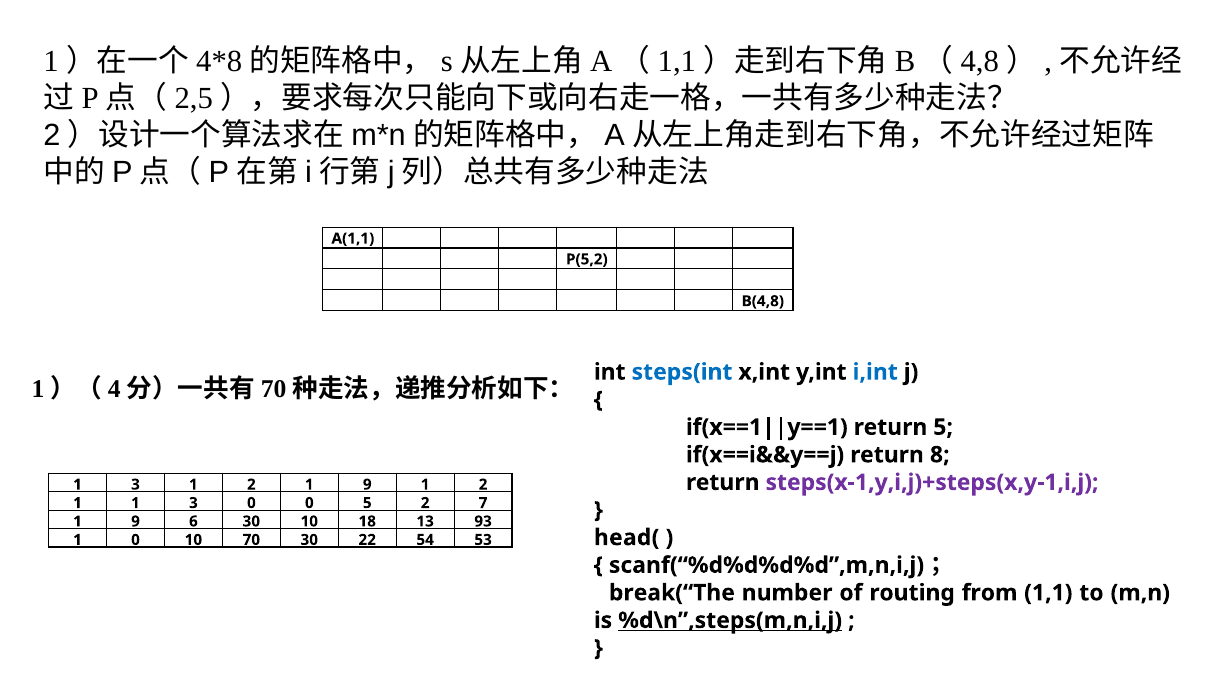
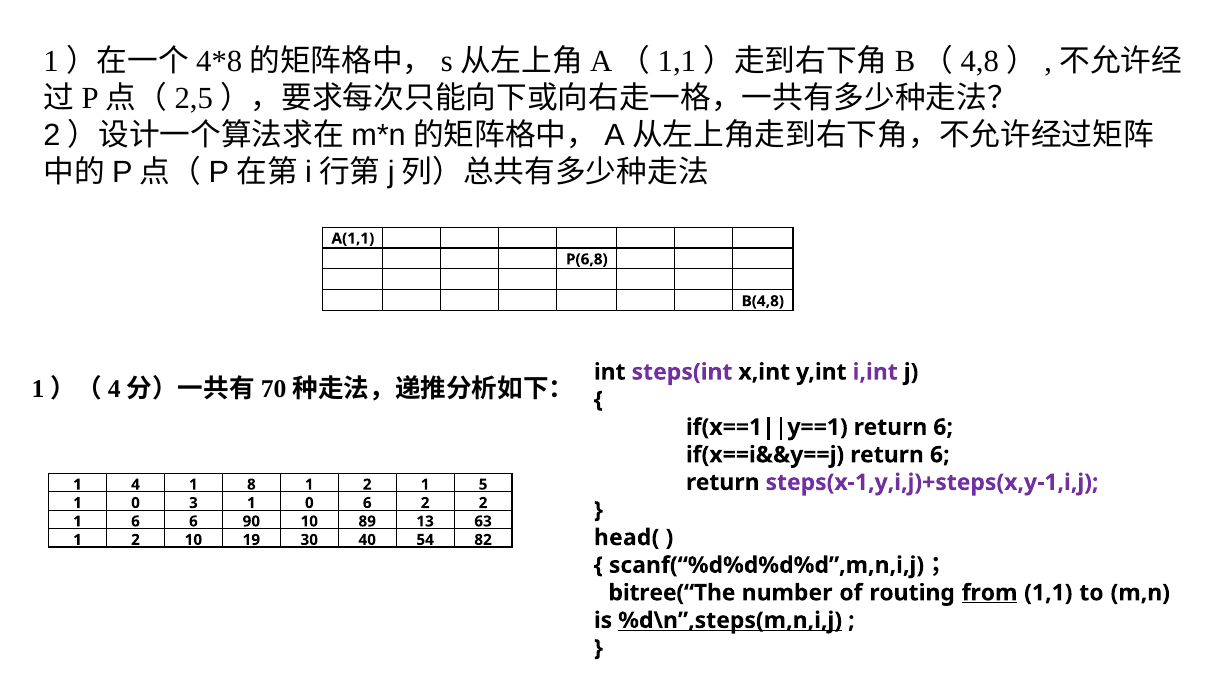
P(5,2: P(5,2 -> P(6,8
steps(int colour: blue -> purple
i,int colour: blue -> purple
5 at (943, 427): 5 -> 6
if(x==i&&y==j return 8: 8 -> 6
3 at (135, 485): 3 -> 4
2 at (251, 485): 2 -> 8
9 at (367, 485): 9 -> 2
2 at (483, 485): 2 -> 5
1 at (135, 503): 1 -> 0
3 0: 0 -> 1
0 5: 5 -> 6
2 7: 7 -> 2
9 at (135, 522): 9 -> 6
6 30: 30 -> 90
18: 18 -> 89
93: 93 -> 63
0 at (135, 540): 0 -> 2
70: 70 -> 19
22: 22 -> 40
53: 53 -> 82
break(“The: break(“The -> bitree(“The
from underline: none -> present
